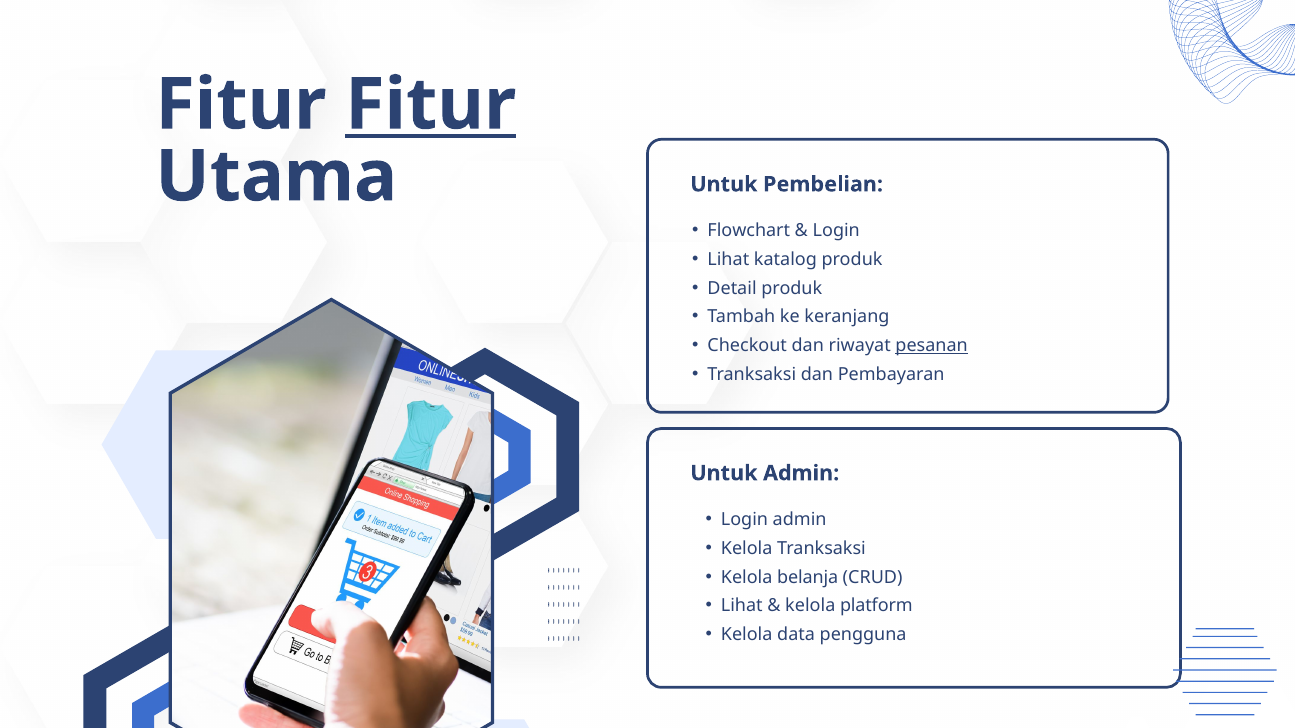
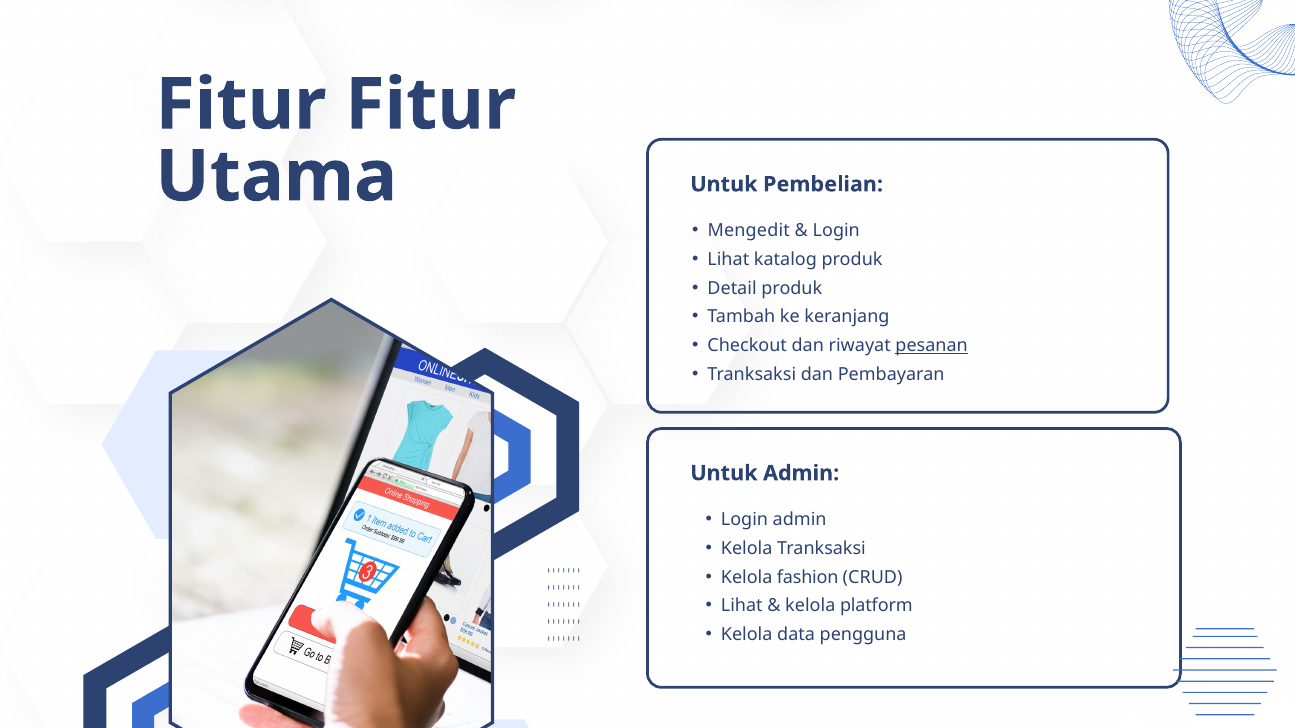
Fitur at (431, 105) underline: present -> none
Flowchart: Flowchart -> Mengedit
belanja: belanja -> fashion
